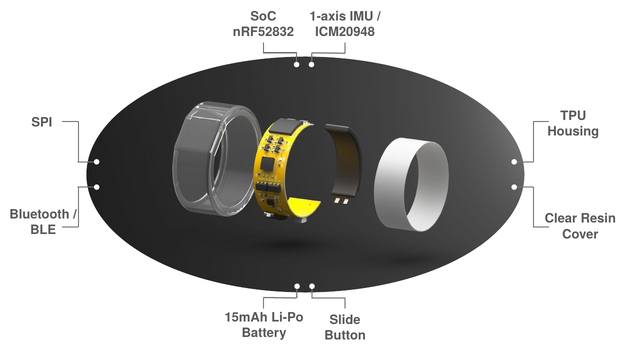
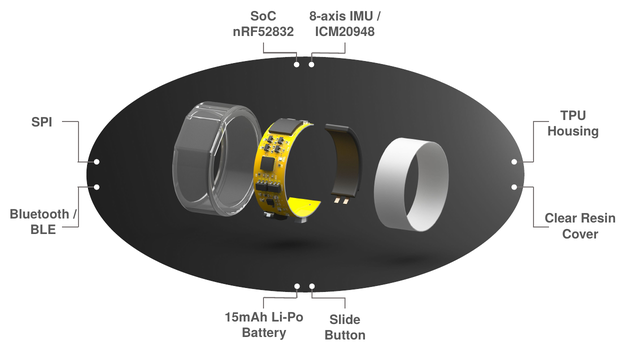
1-axis: 1-axis -> 8-axis
